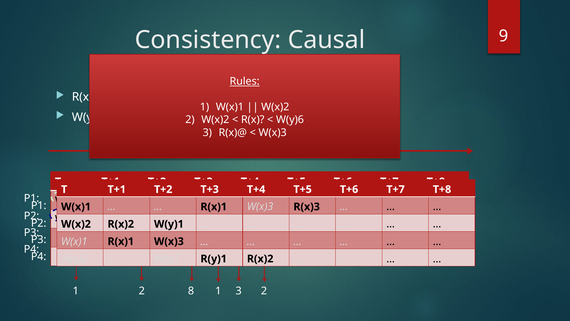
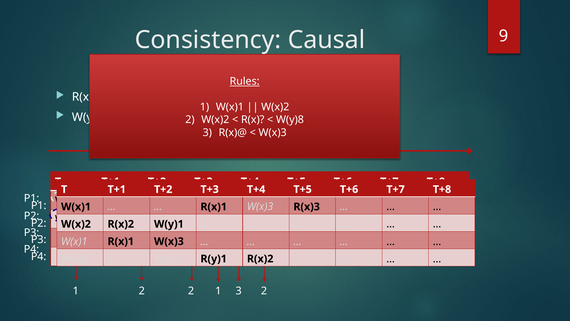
W(y)6: W(y)6 -> W(y)8
8 at (191, 291): 8 -> 2
